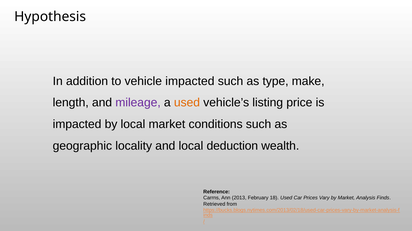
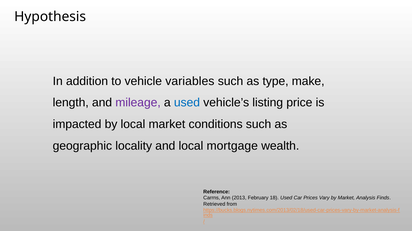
vehicle impacted: impacted -> variables
used at (187, 103) colour: orange -> blue
deduction: deduction -> mortgage
